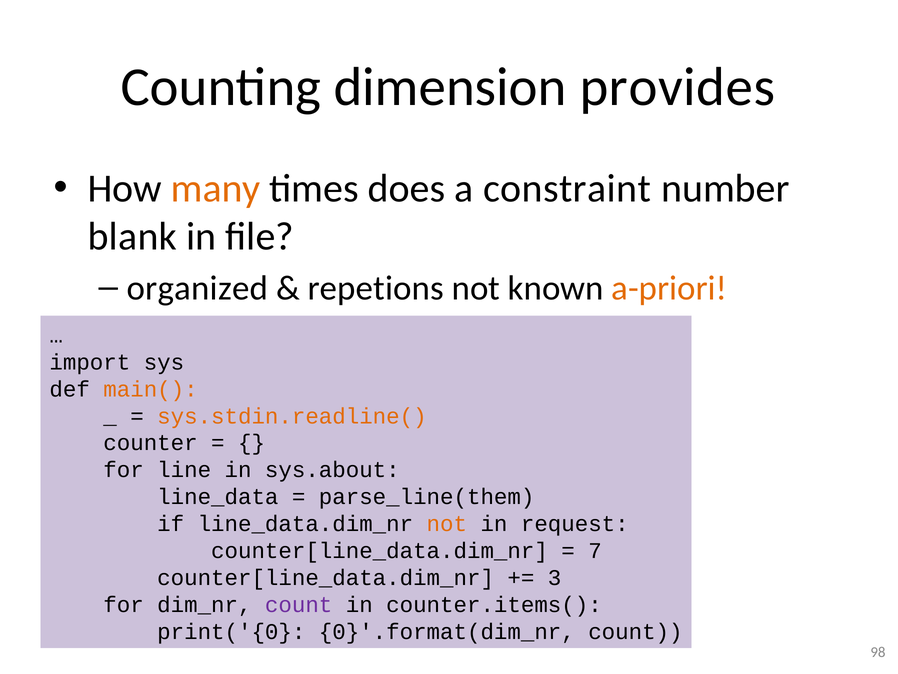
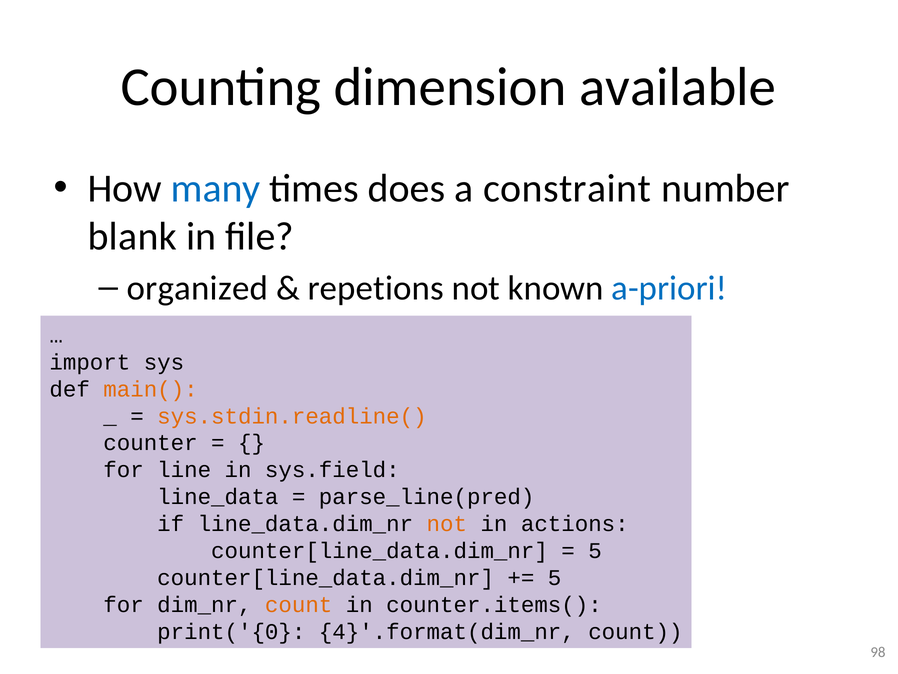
provides: provides -> available
many colour: orange -> blue
a-priori colour: orange -> blue
sys.about: sys.about -> sys.field
parse_line(them: parse_line(them -> parse_line(pred
request: request -> actions
7 at (595, 550): 7 -> 5
3 at (555, 577): 3 -> 5
count at (299, 604) colour: purple -> orange
0}'.format(dim_nr: 0}'.format(dim_nr -> 4}'.format(dim_nr
